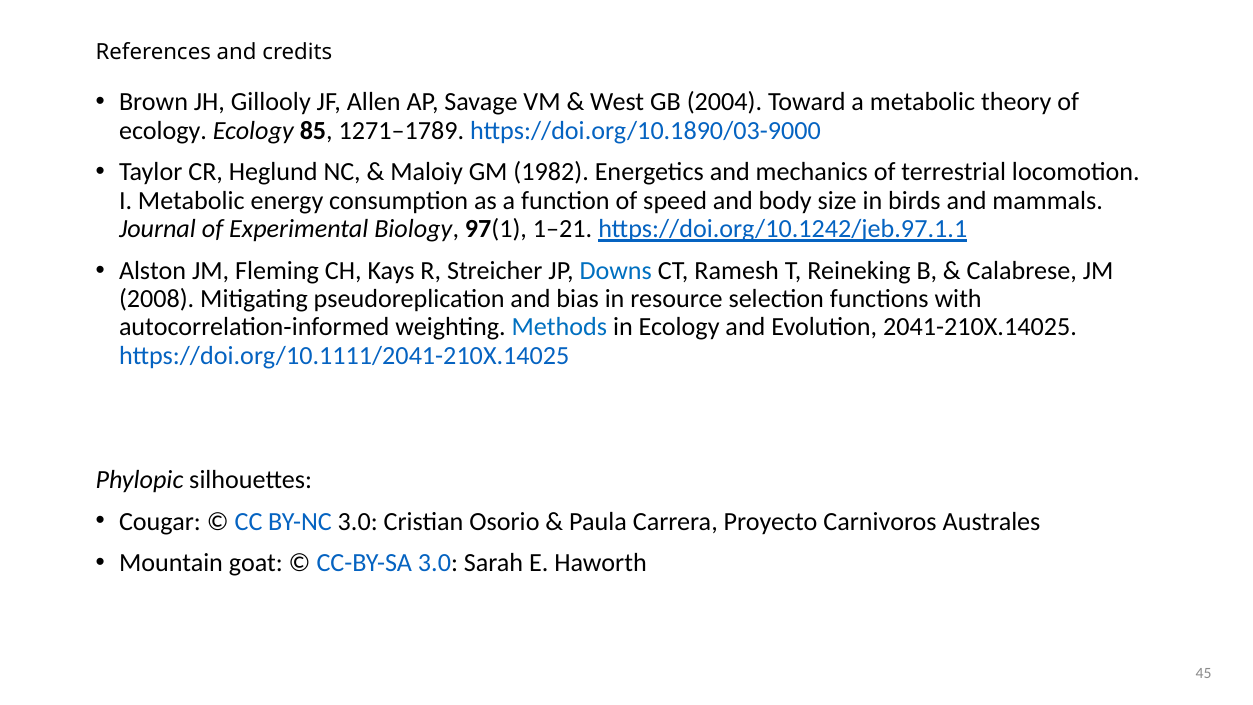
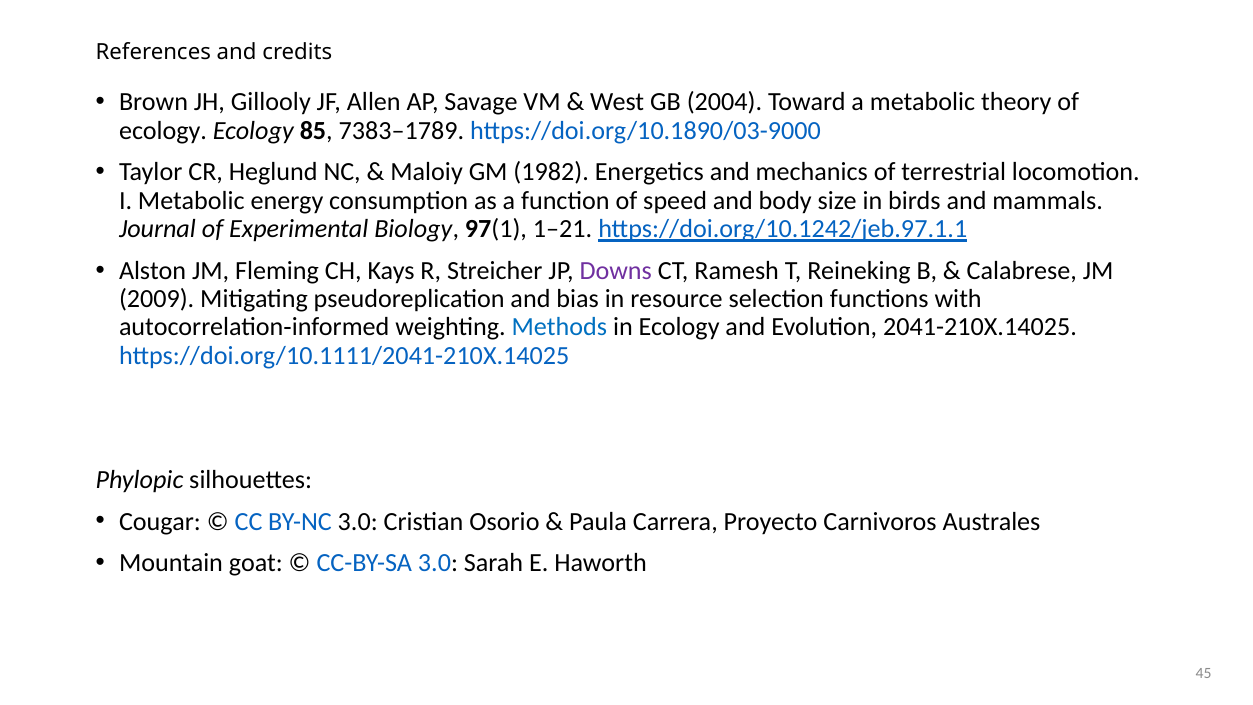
1271–1789: 1271–1789 -> 7383–1789
Downs colour: blue -> purple
2008: 2008 -> 2009
